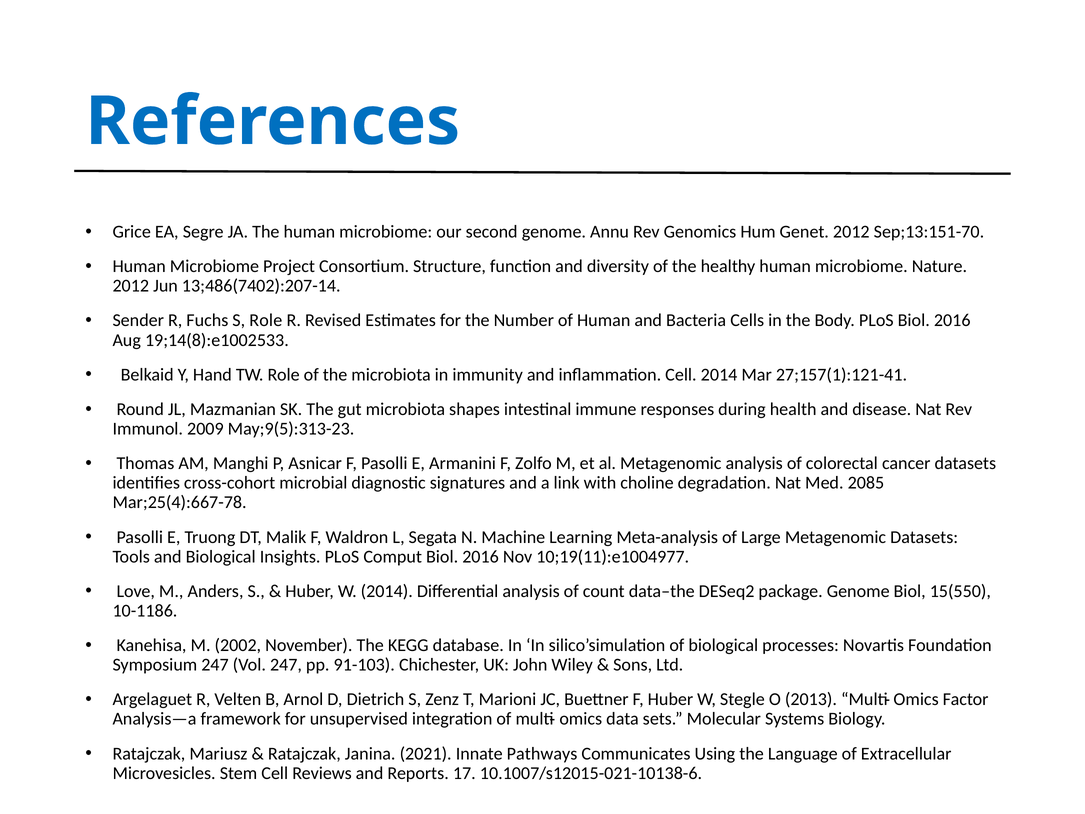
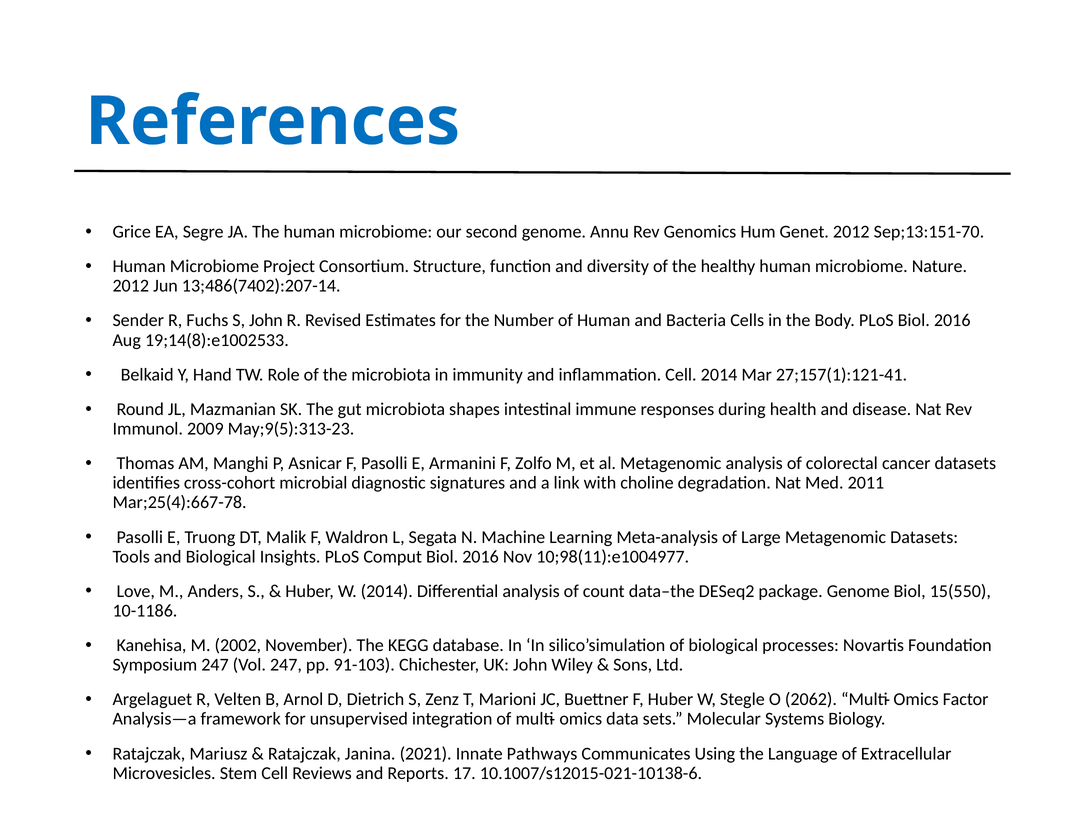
S Role: Role -> John
2085: 2085 -> 2011
10;19(11):e1004977: 10;19(11):e1004977 -> 10;98(11):e1004977
2013: 2013 -> 2062
